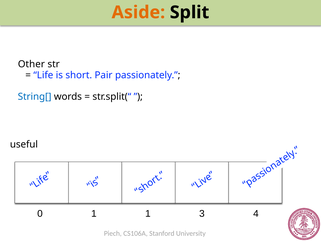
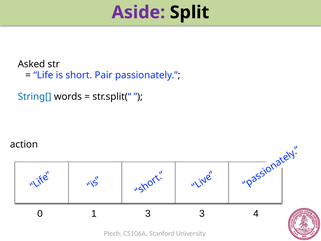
Aside colour: orange -> purple
Other: Other -> Asked
useful: useful -> action
1 1: 1 -> 3
